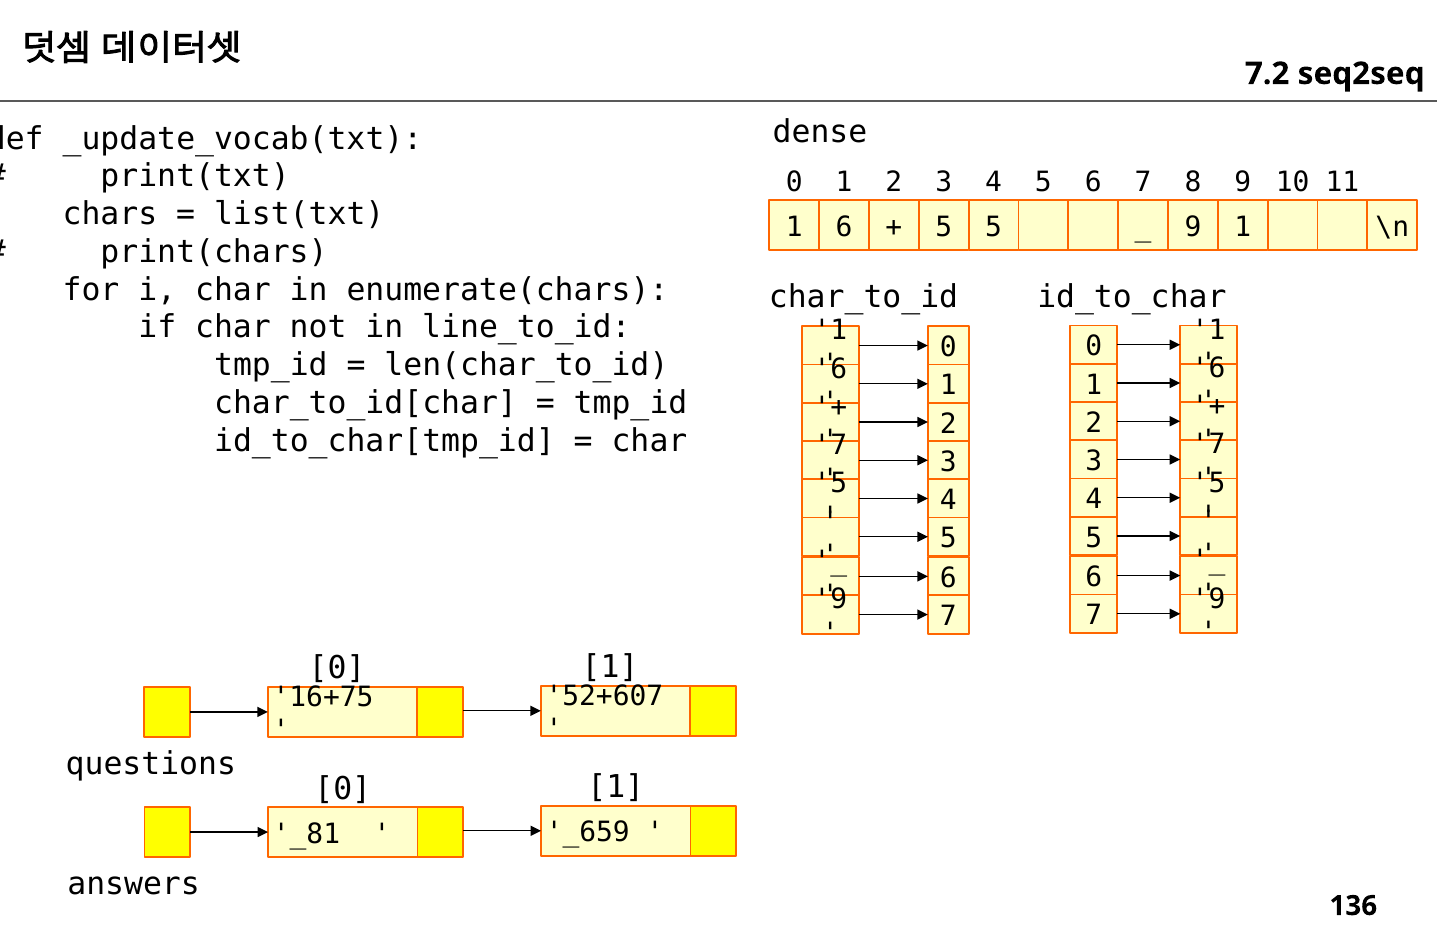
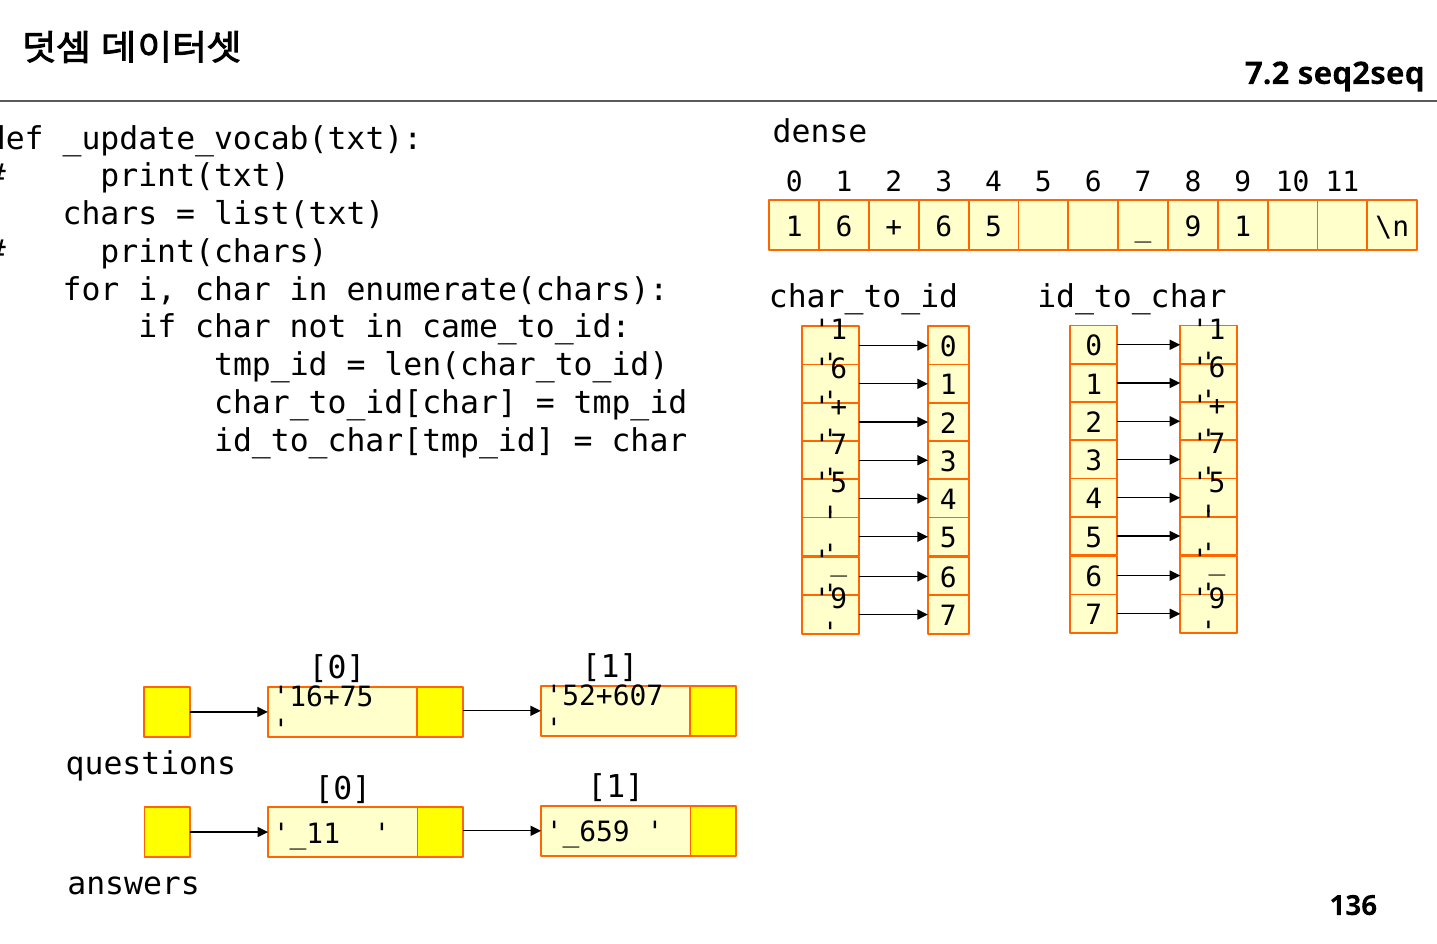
5 at (944, 227): 5 -> 6
line_to_id: line_to_id -> came_to_id
_81: _81 -> _11
